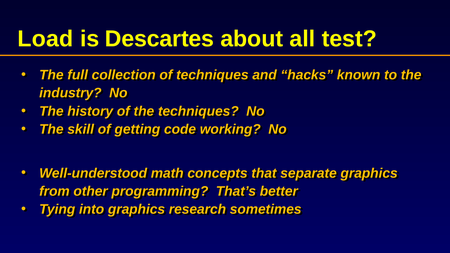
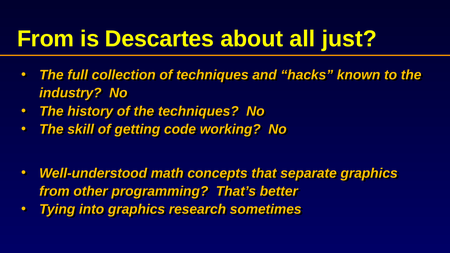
Load at (45, 39): Load -> From
test: test -> just
